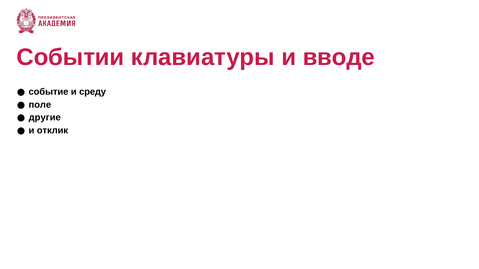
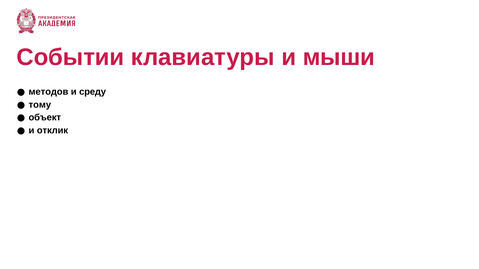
вводе: вводе -> мыши
событие: событие -> методов
поле: поле -> тому
другие: другие -> объект
